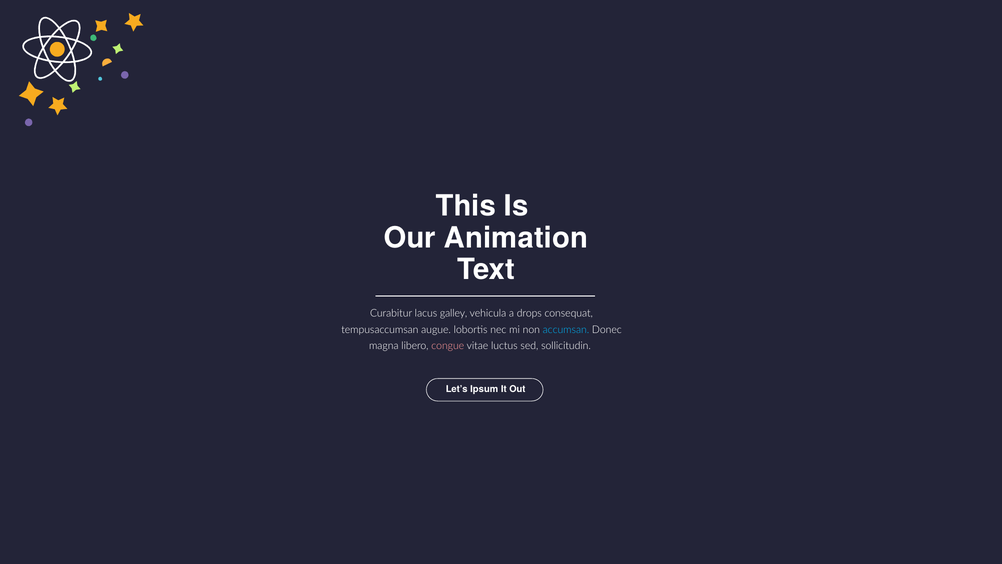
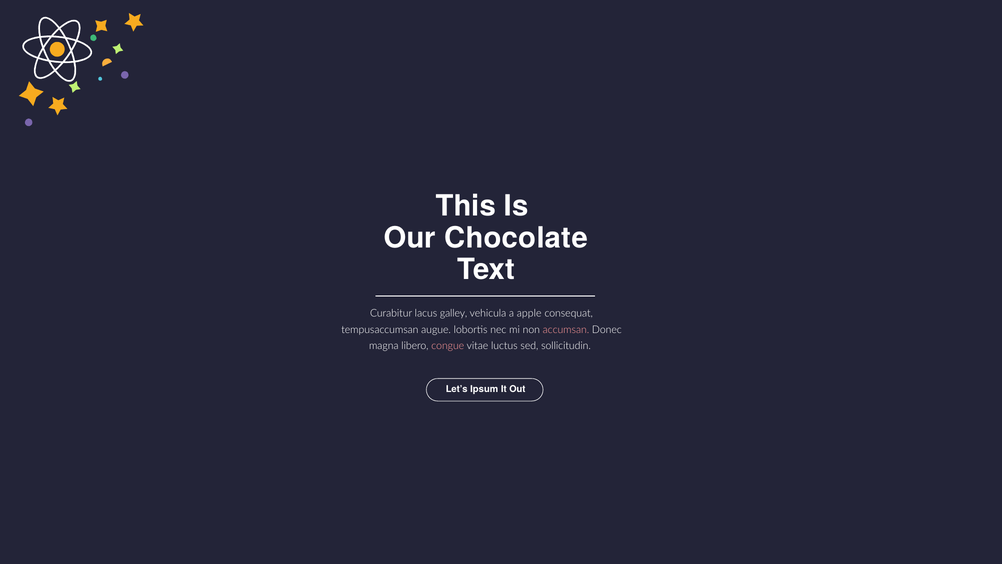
Animation: Animation -> Chocolate
drops: drops -> apple
accumsan colour: light blue -> pink
